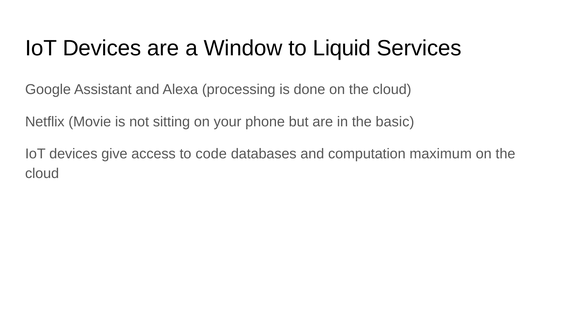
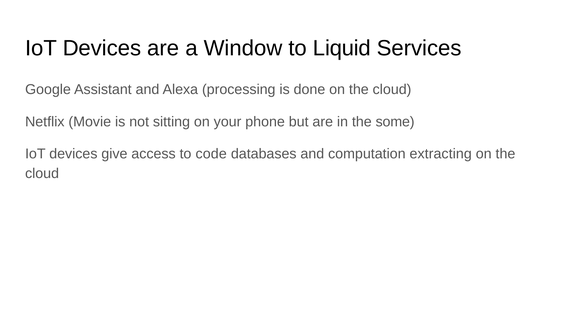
basic: basic -> some
maximum: maximum -> extracting
